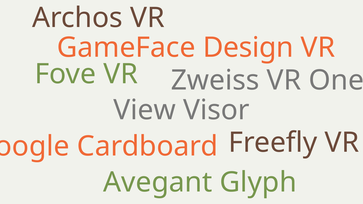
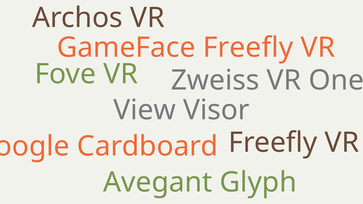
GameFace Design: Design -> Freefly
